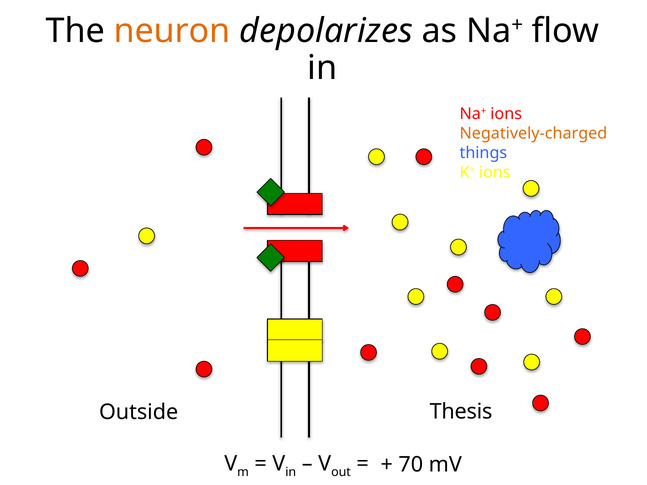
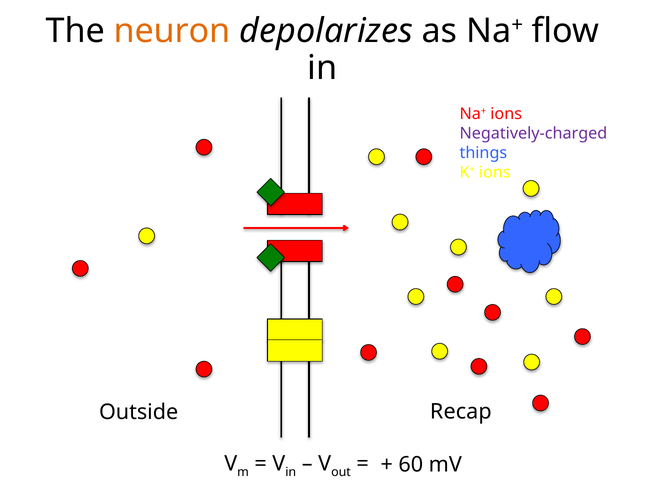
Negatively-charged colour: orange -> purple
Thesis: Thesis -> Recap
70: 70 -> 60
